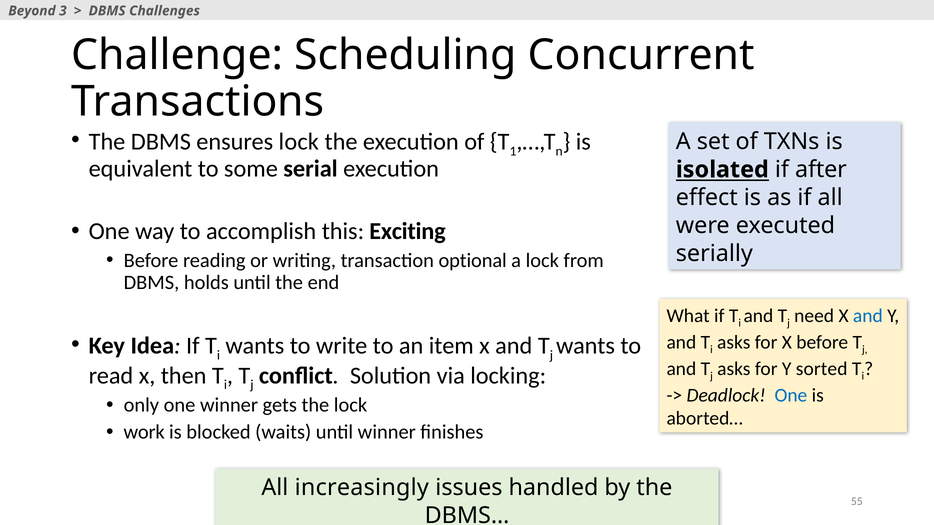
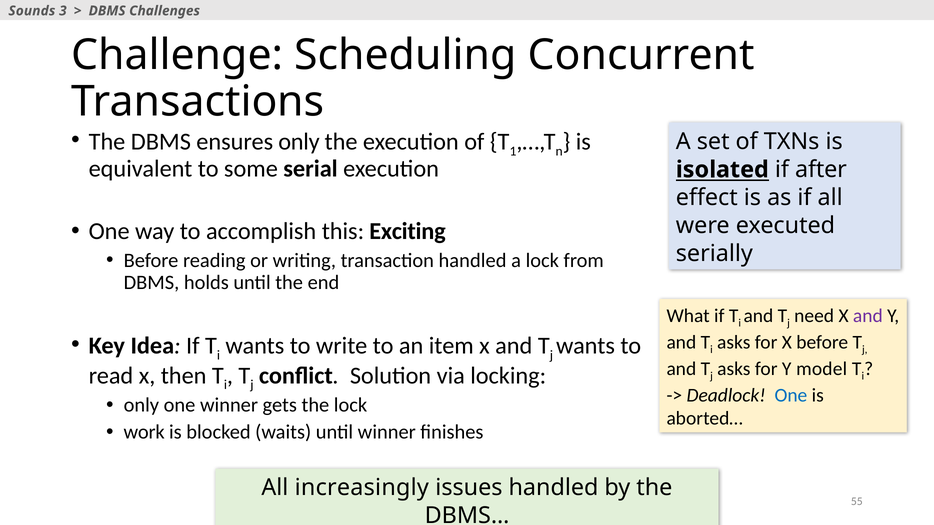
Beyond: Beyond -> Sounds
ensures lock: lock -> only
transaction optional: optional -> handled
and at (868, 316) colour: blue -> purple
sorted: sorted -> model
